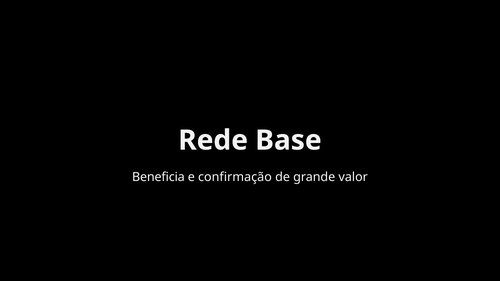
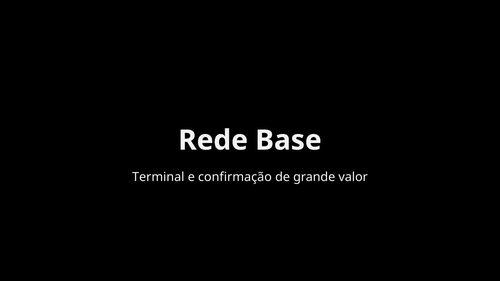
Beneficia: Beneficia -> Terminal
